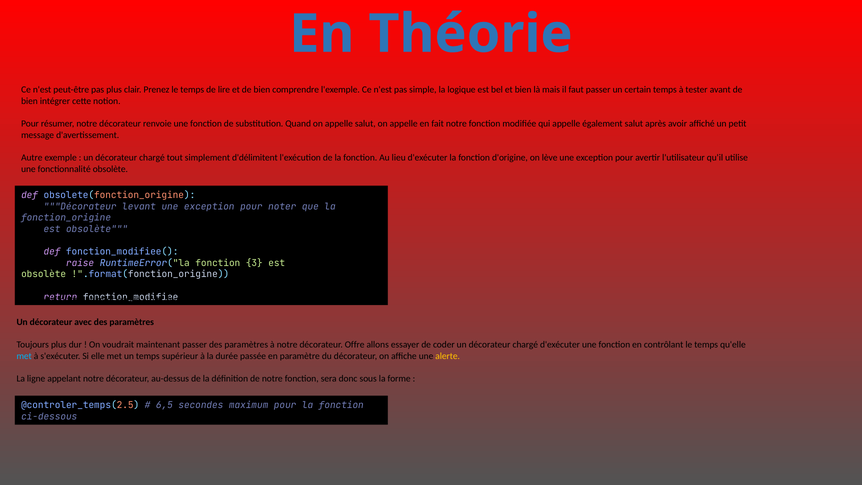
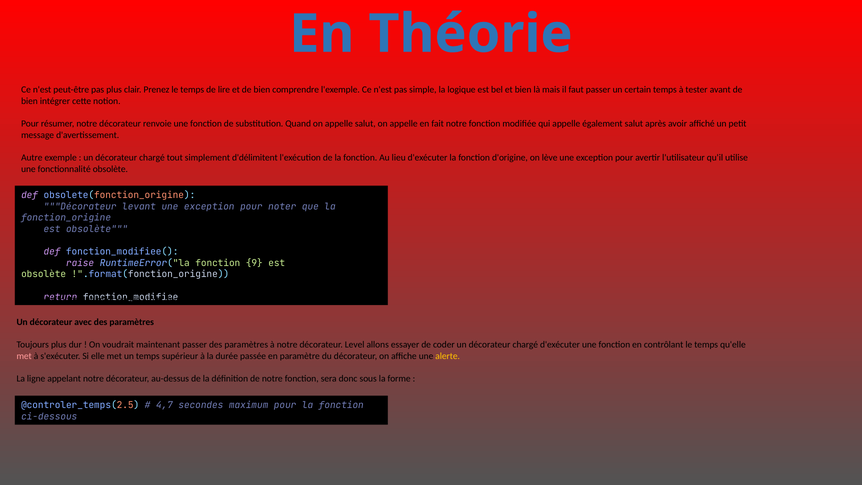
3: 3 -> 9
Offre: Offre -> Level
met at (24, 356) colour: light blue -> pink
6,5: 6,5 -> 4,7
